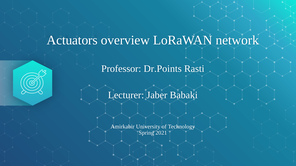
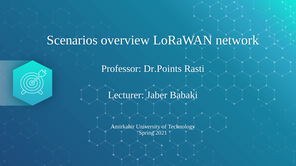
Actuators: Actuators -> Scenarios
